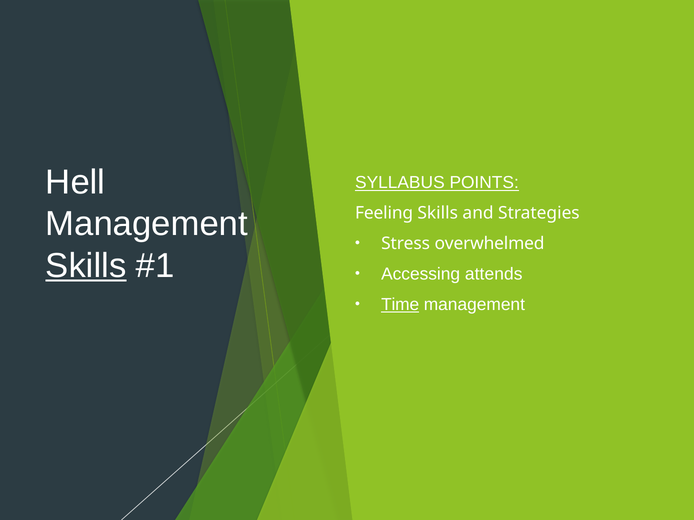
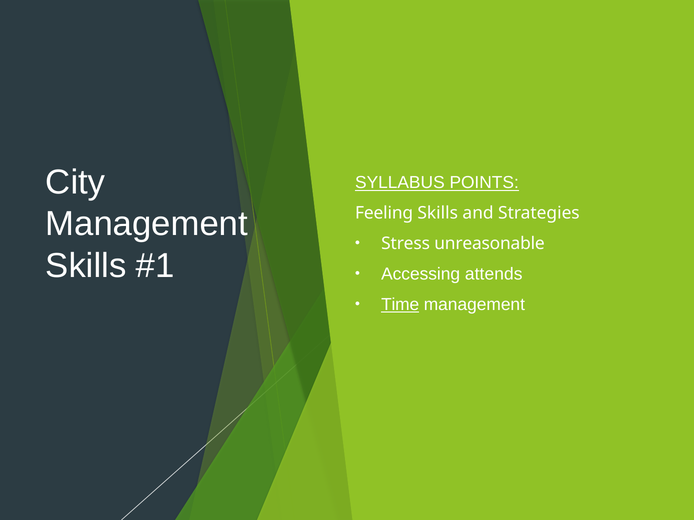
Hell: Hell -> City
overwhelmed: overwhelmed -> unreasonable
Skills at (86, 266) underline: present -> none
